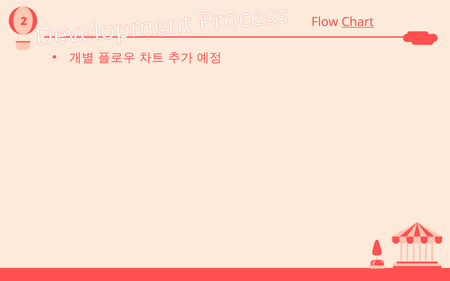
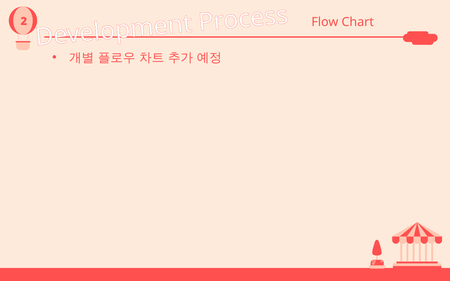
Chart underline: present -> none
